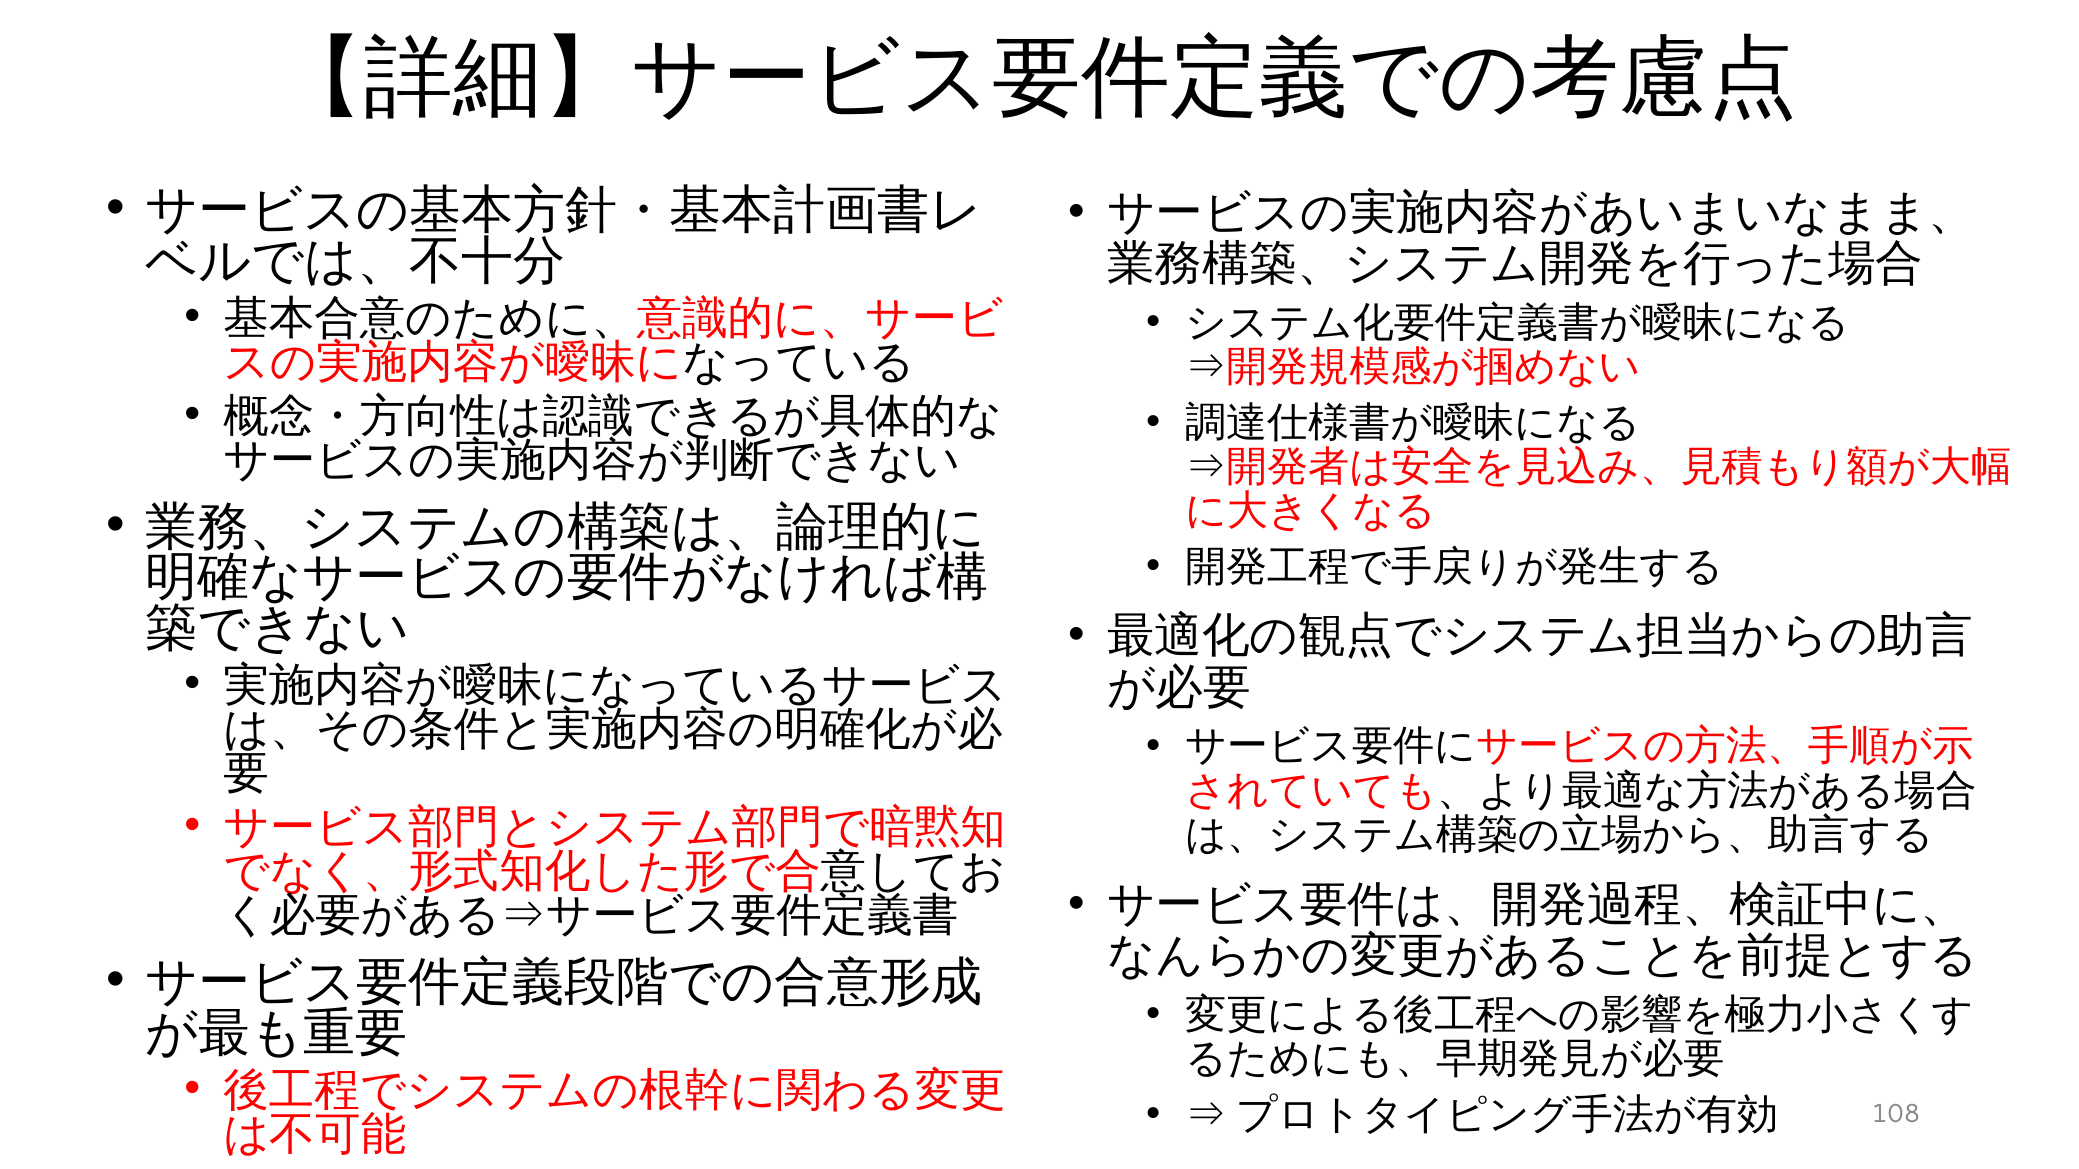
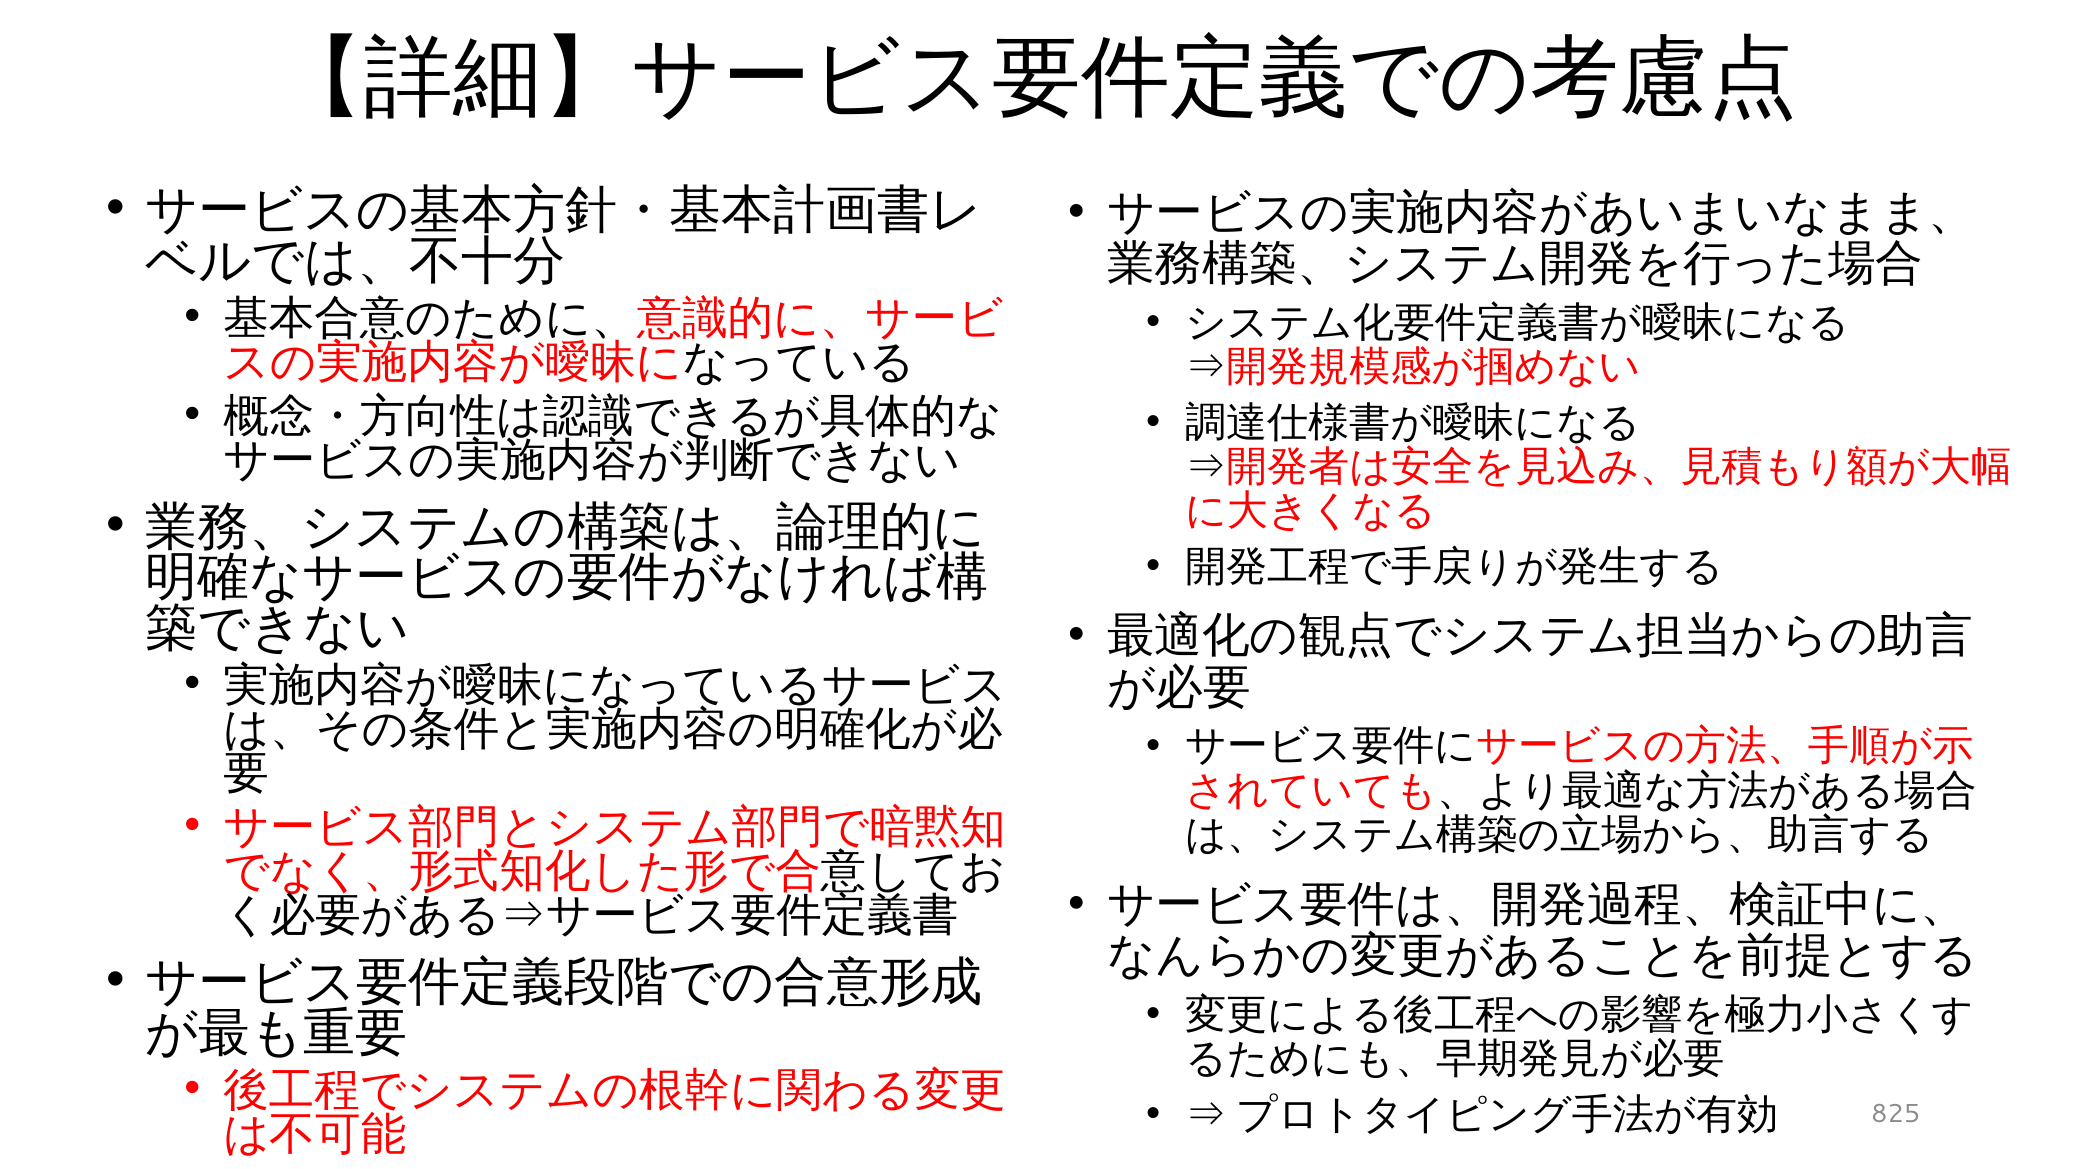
108: 108 -> 825
